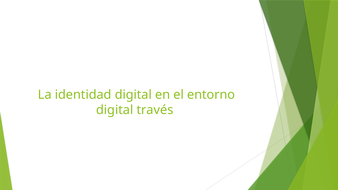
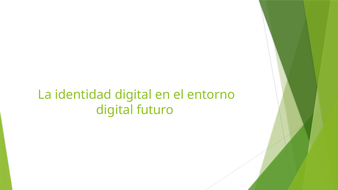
través: través -> futuro
